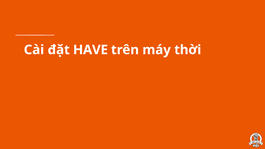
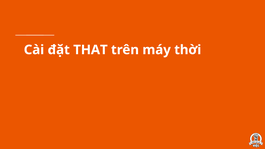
HAVE: HAVE -> THAT
